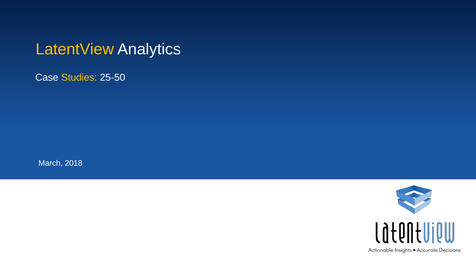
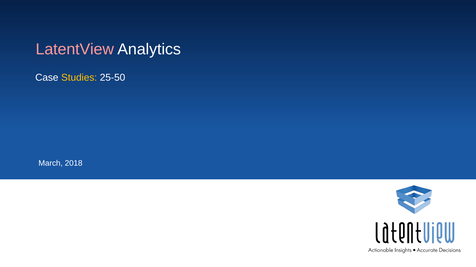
LatentView colour: yellow -> pink
